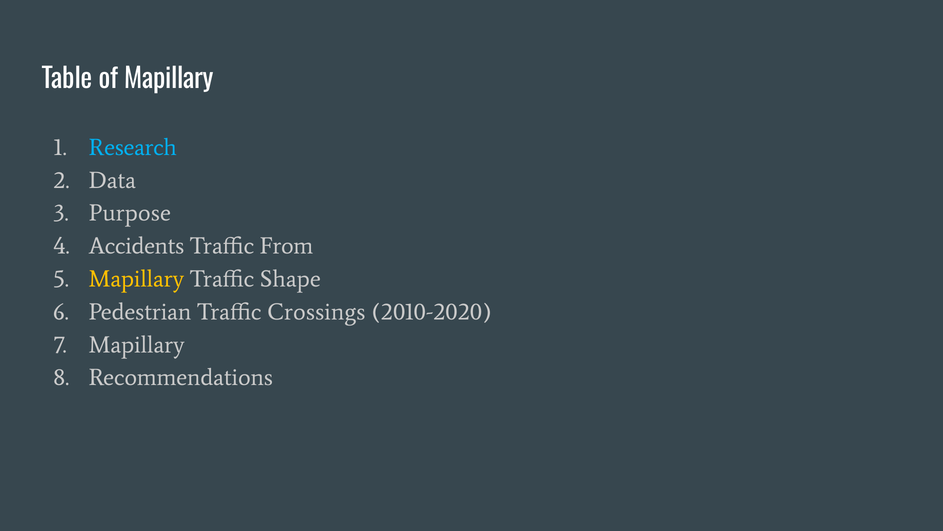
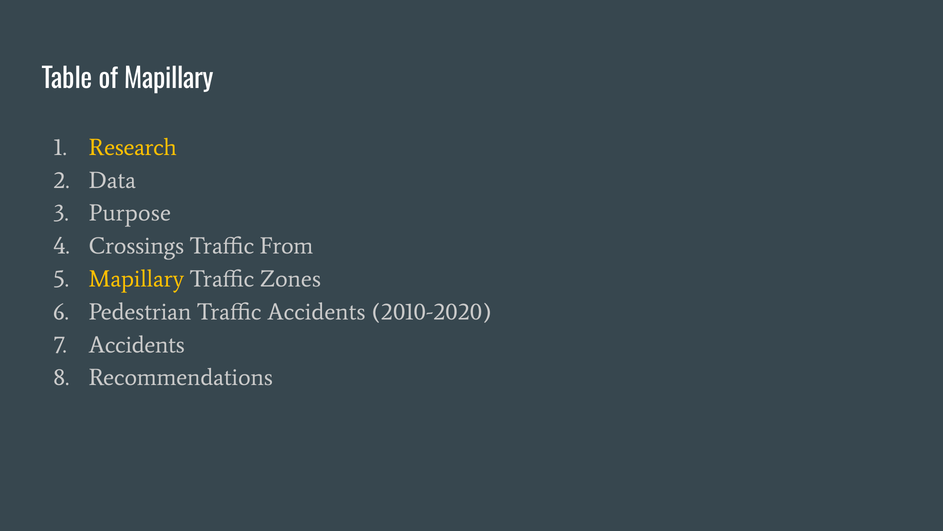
Research colour: light blue -> yellow
Accidents: Accidents -> Crossings
Shape: Shape -> Zones
Traffic Crossings: Crossings -> Accidents
Mapillary at (137, 344): Mapillary -> Accidents
